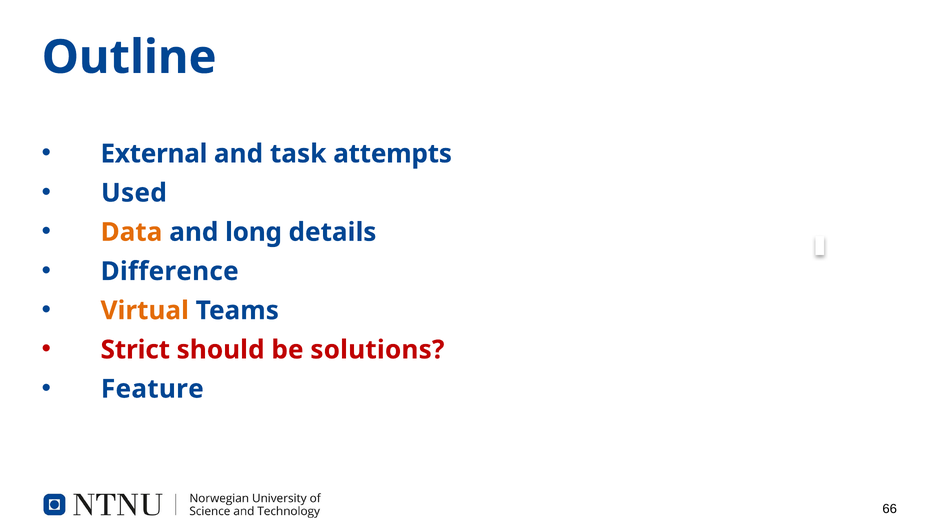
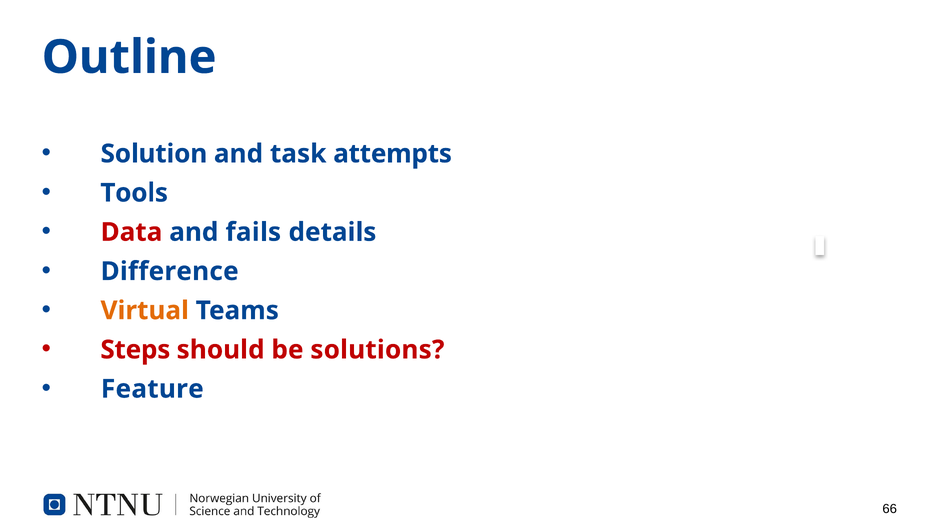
External: External -> Solution
Used: Used -> Tools
Data colour: orange -> red
long: long -> fails
Strict: Strict -> Steps
